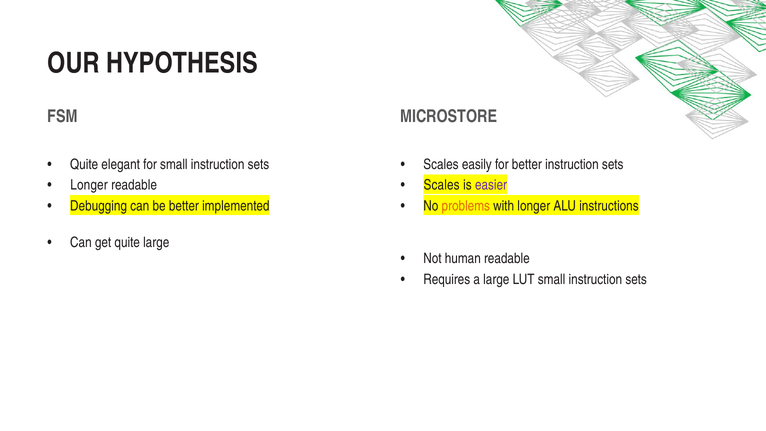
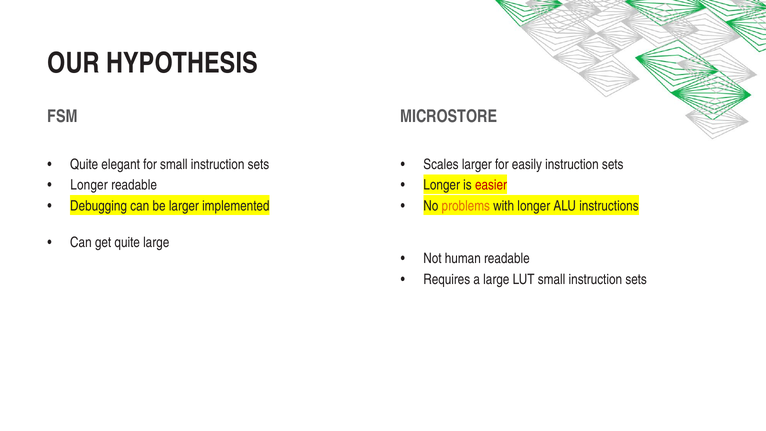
Scales easily: easily -> larger
for better: better -> easily
Scales at (442, 185): Scales -> Longer
easier colour: purple -> red
be better: better -> larger
